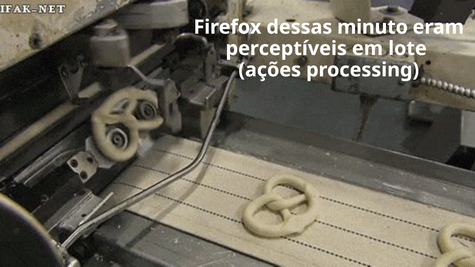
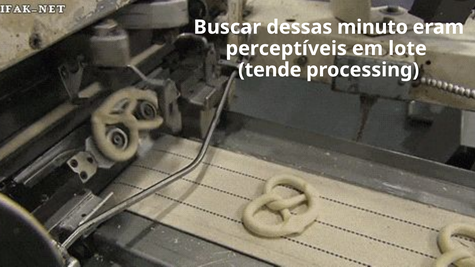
Firefox: Firefox -> Buscar
ações: ações -> tende
